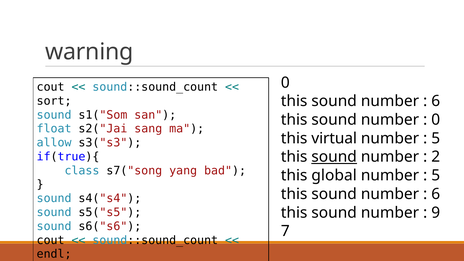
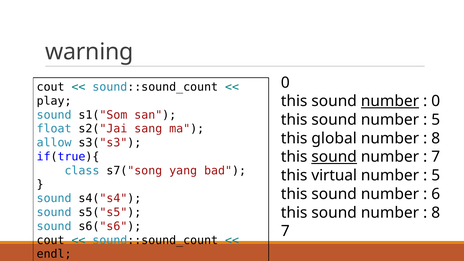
sort: sort -> play
number at (390, 101) underline: none -> present
6 at (436, 101): 6 -> 0
0 at (436, 120): 0 -> 5
virtual: virtual -> global
5 at (436, 138): 5 -> 8
2 at (436, 157): 2 -> 7
global: global -> virtual
9 at (436, 213): 9 -> 8
